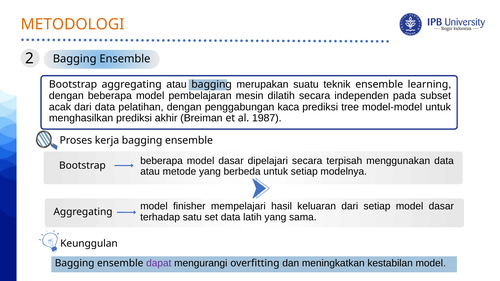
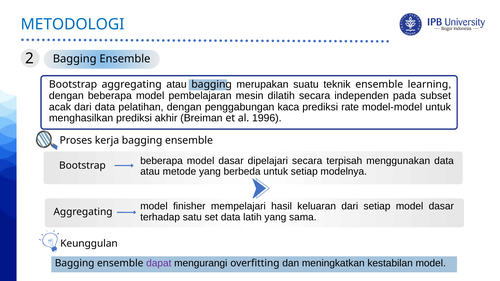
METODOLOGI colour: orange -> blue
tree: tree -> rate
1987: 1987 -> 1996
